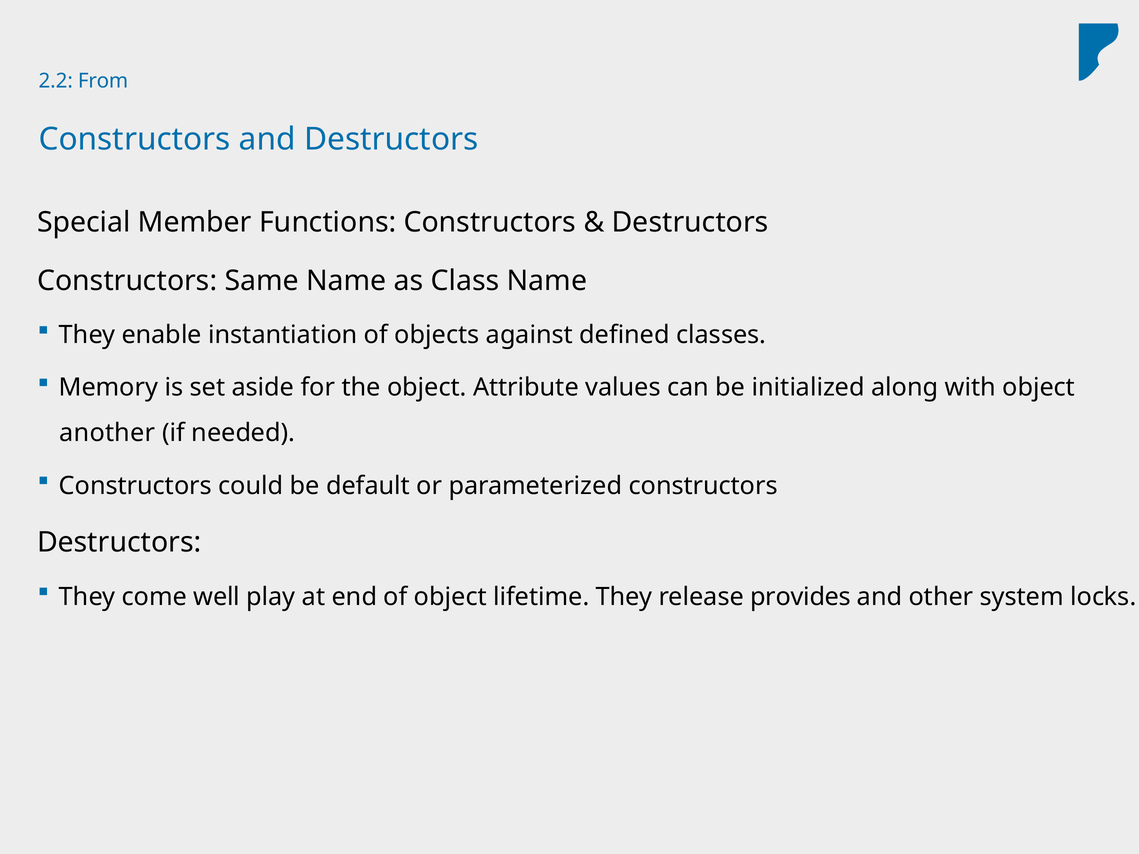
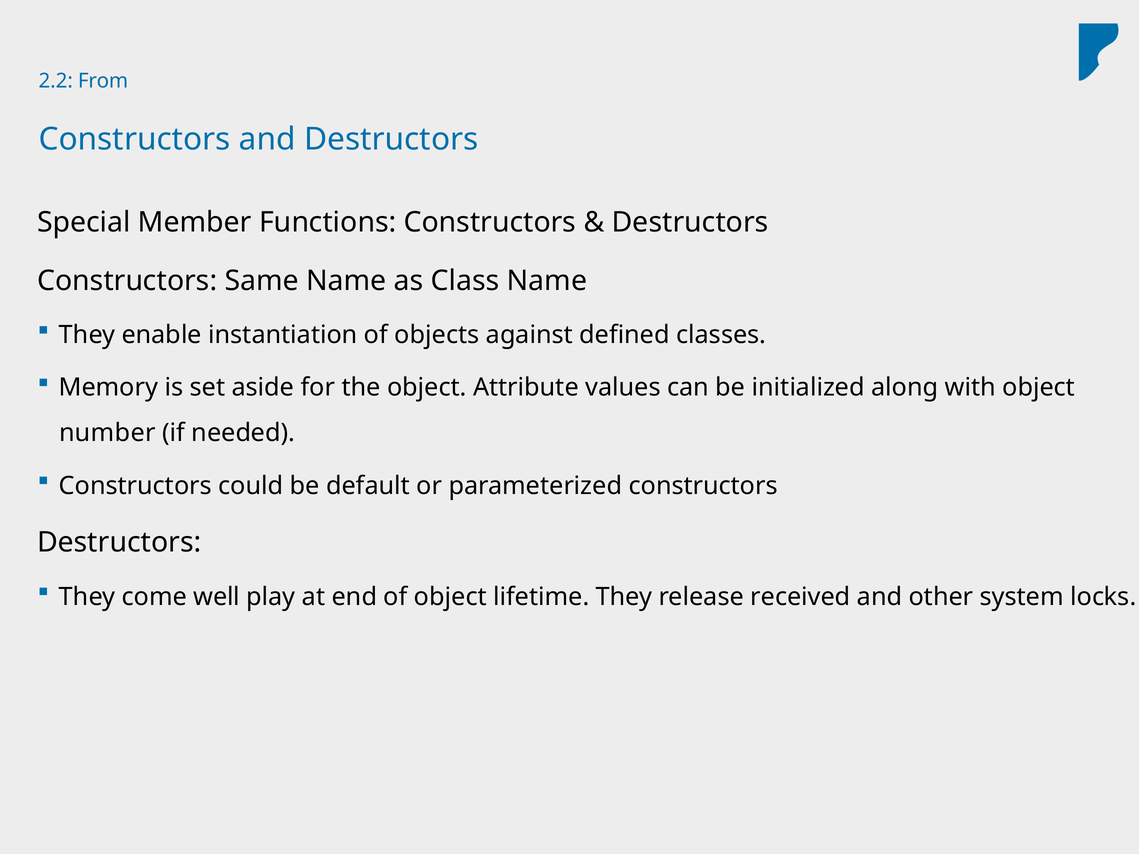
another: another -> number
provides: provides -> received
